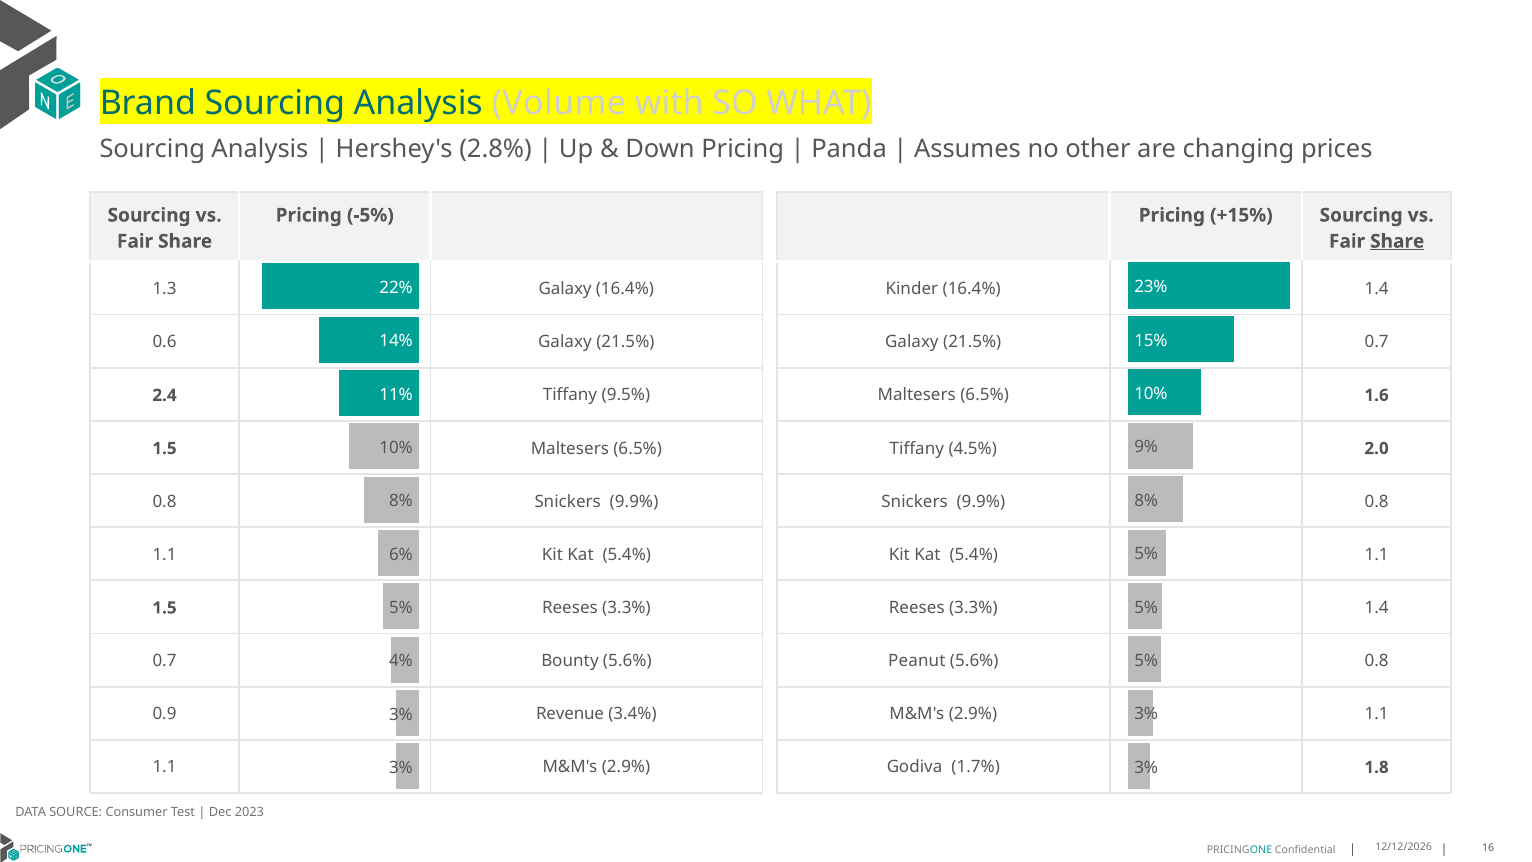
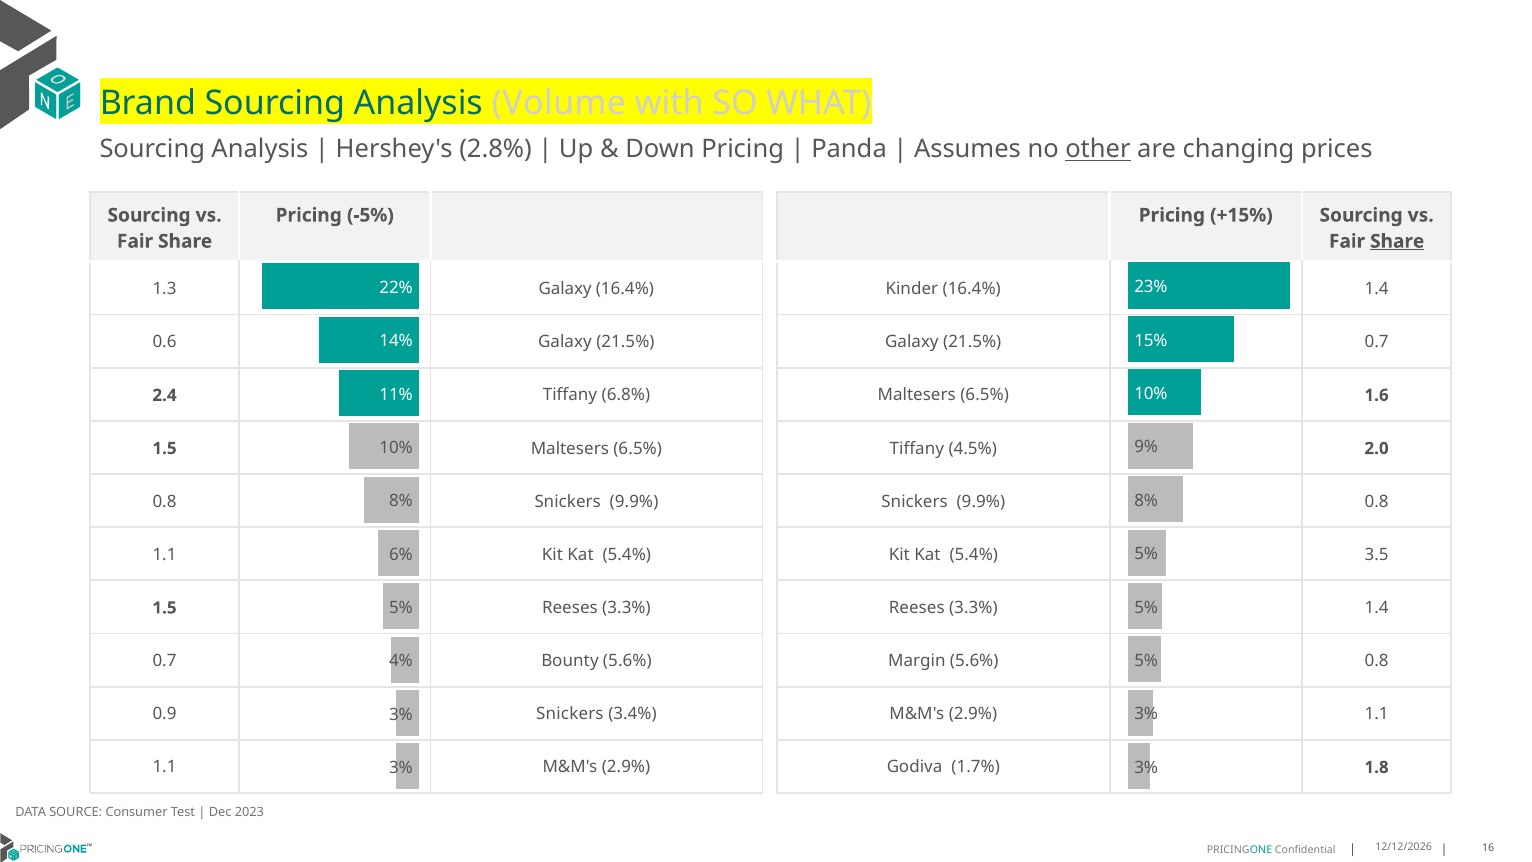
other underline: none -> present
9.5%: 9.5% -> 6.8%
5.4% 1.1: 1.1 -> 3.5
Peanut: Peanut -> Margin
0.9 Revenue: Revenue -> Snickers
